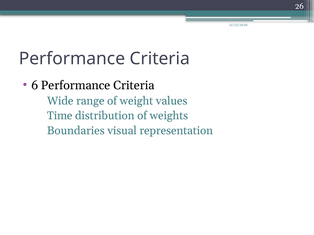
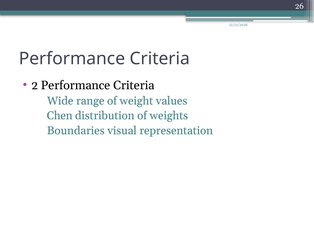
6: 6 -> 2
Time: Time -> Chen
